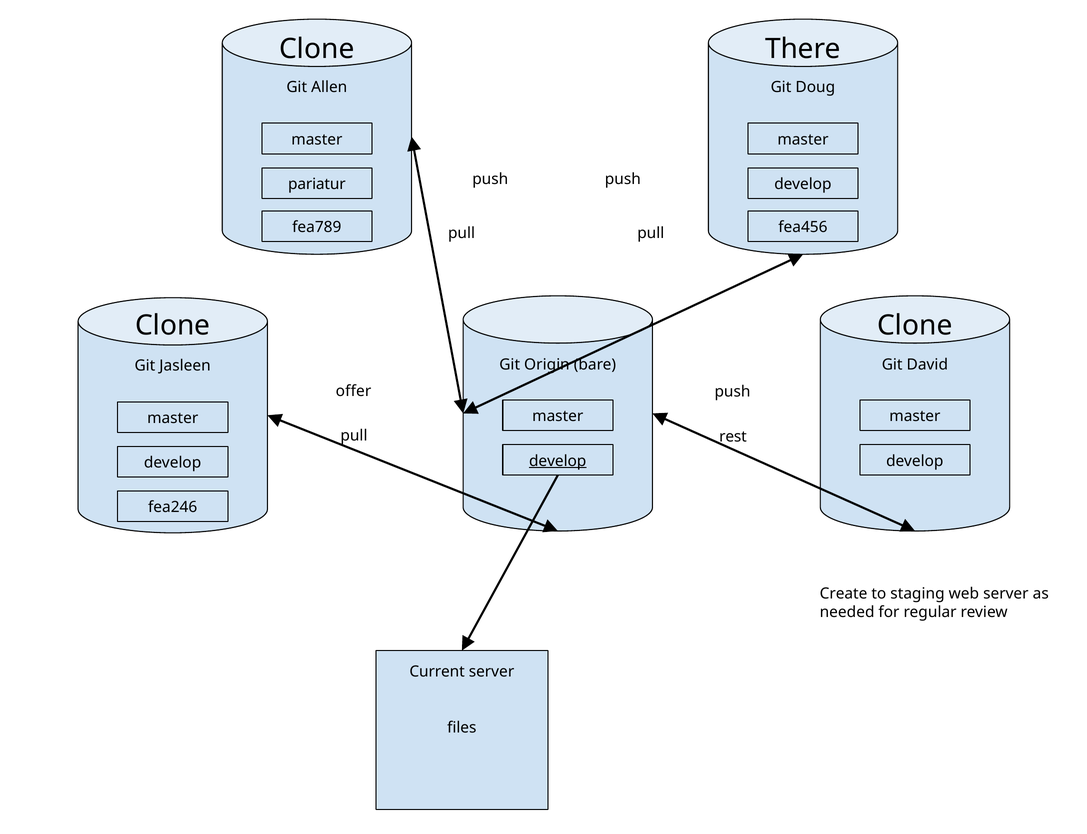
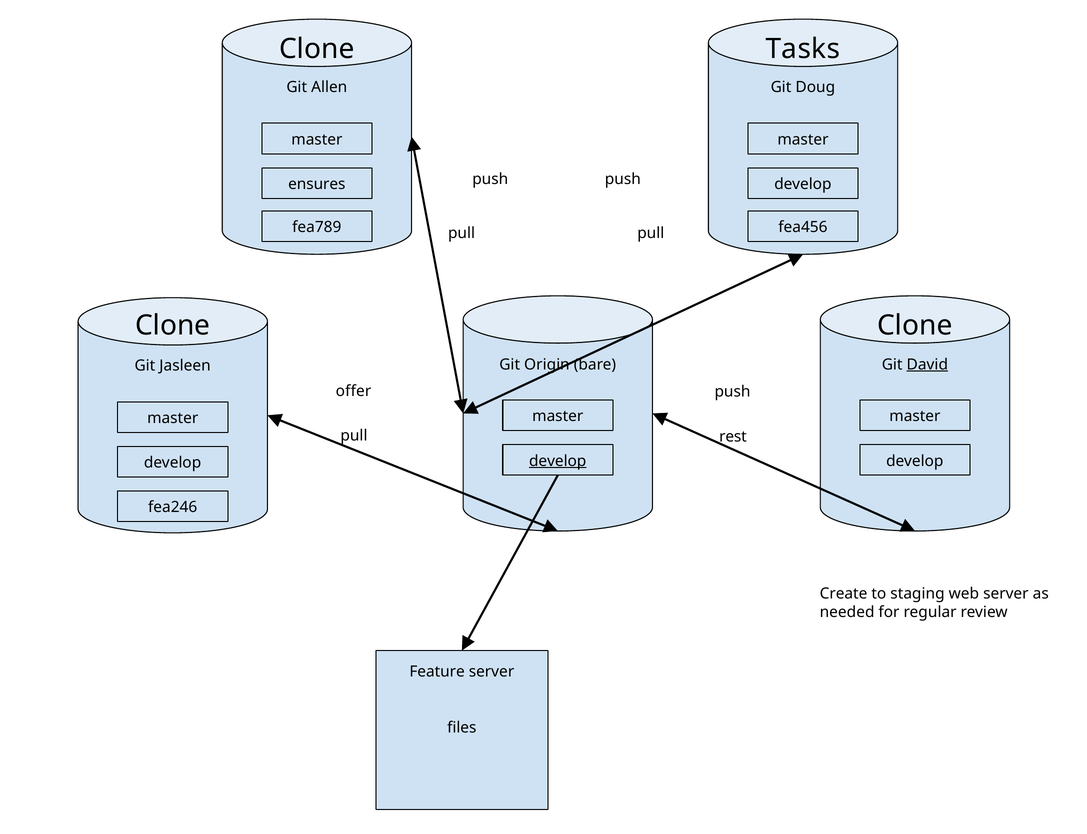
There: There -> Tasks
pariatur: pariatur -> ensures
David underline: none -> present
Current: Current -> Feature
